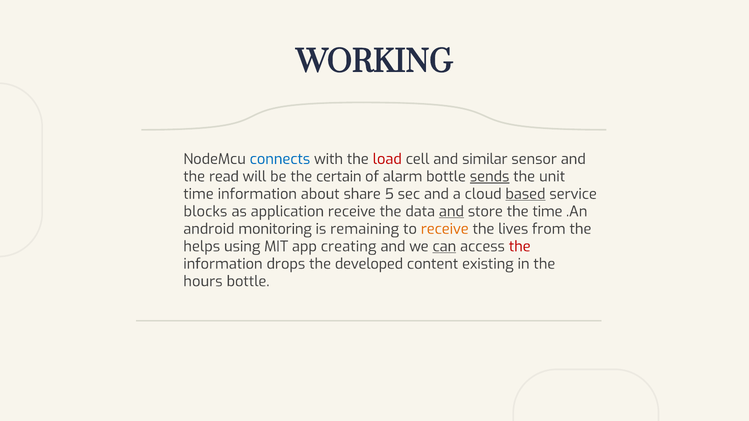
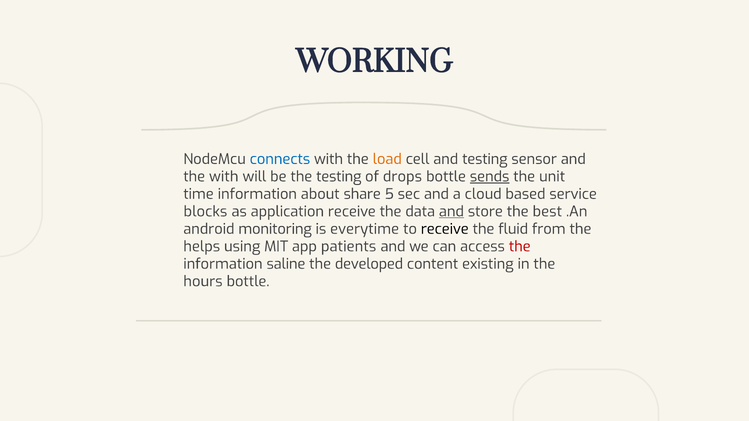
load colour: red -> orange
and similar: similar -> testing
the read: read -> with
the certain: certain -> testing
alarm: alarm -> drops
based underline: present -> none
the time: time -> best
remaining: remaining -> everytime
receive at (445, 229) colour: orange -> black
lives: lives -> fluid
creating: creating -> patients
can underline: present -> none
drops: drops -> saline
